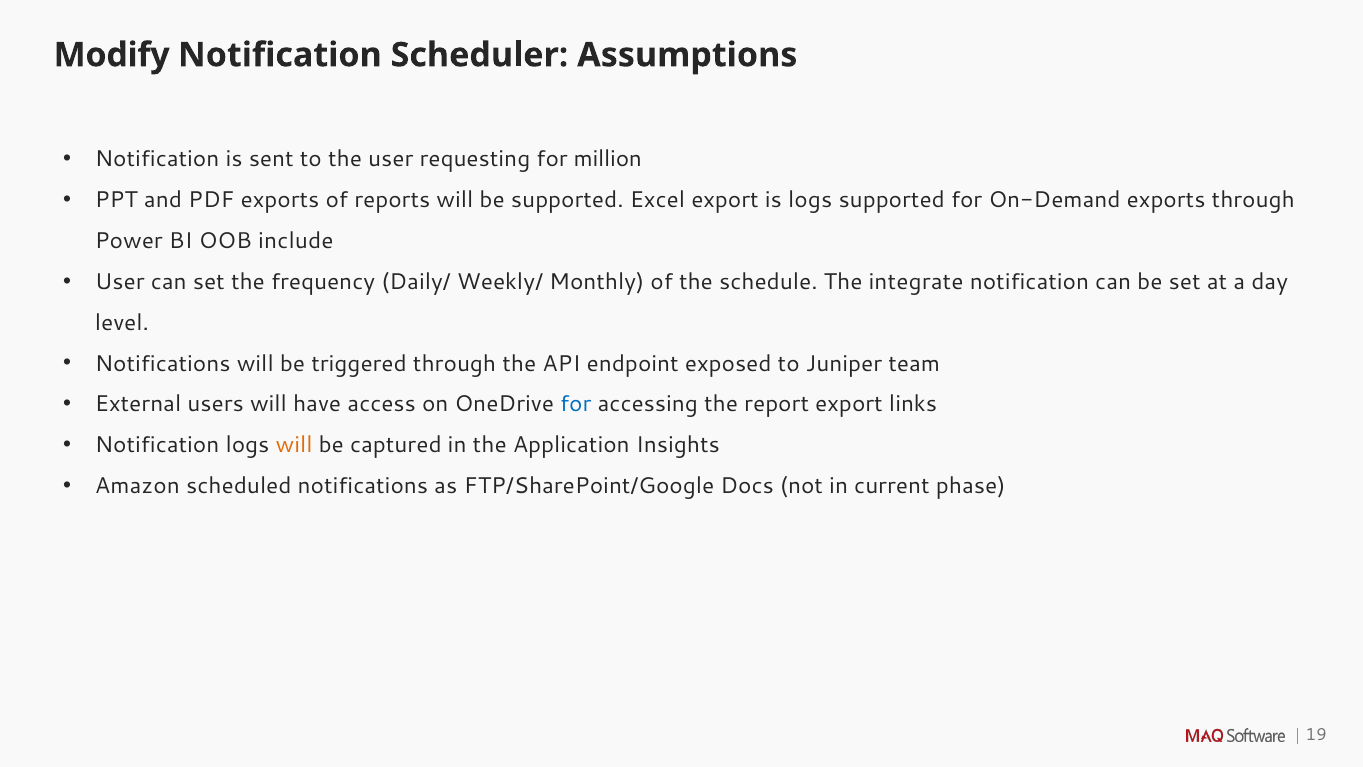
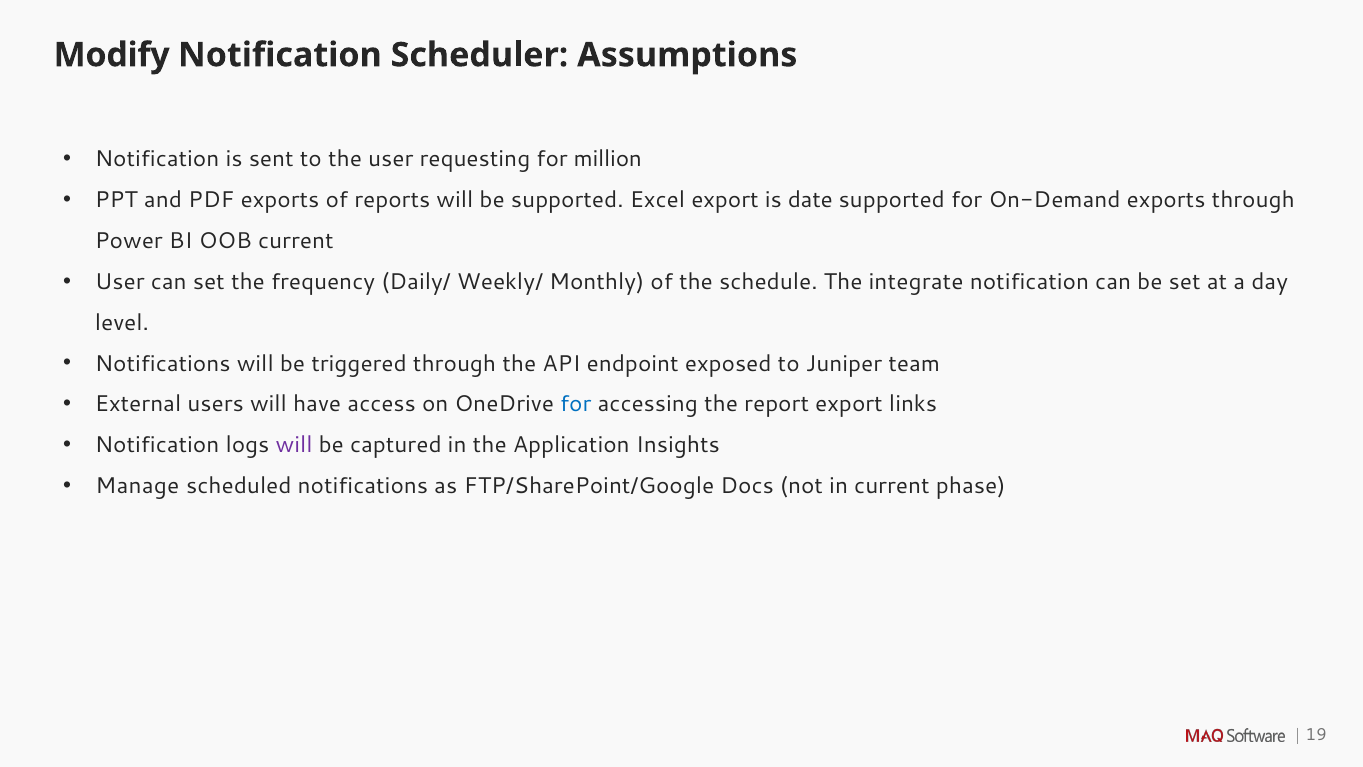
is logs: logs -> date
OOB include: include -> current
will at (294, 445) colour: orange -> purple
Amazon: Amazon -> Manage
